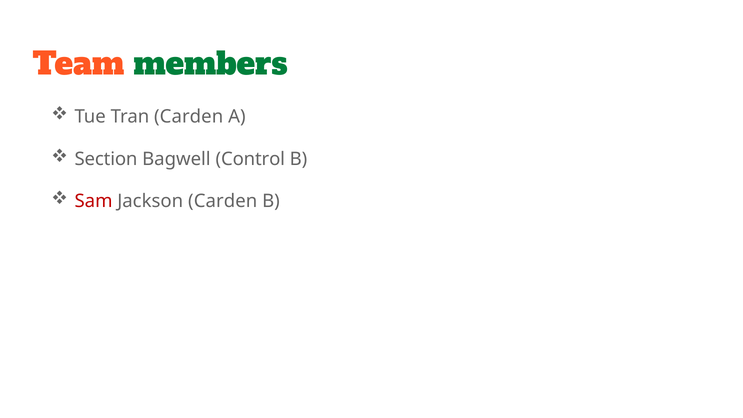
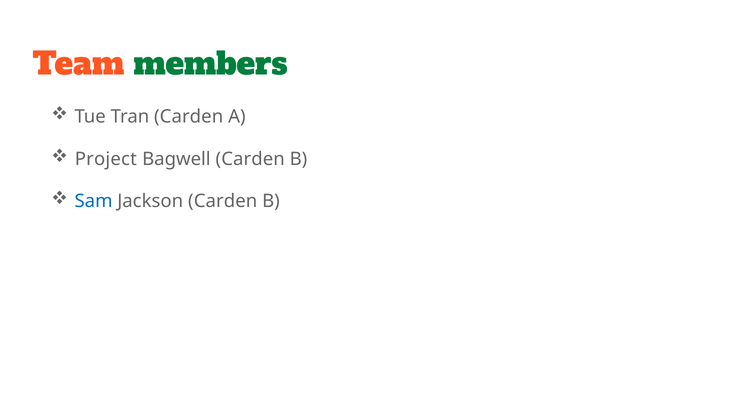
Section: Section -> Project
Bagwell Control: Control -> Carden
Sam colour: red -> blue
